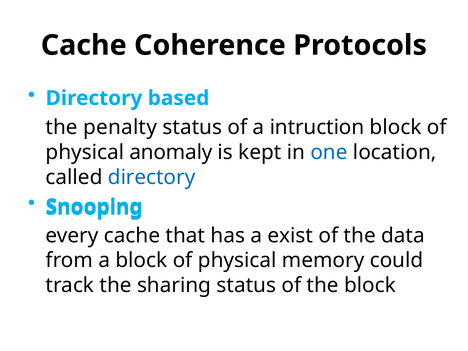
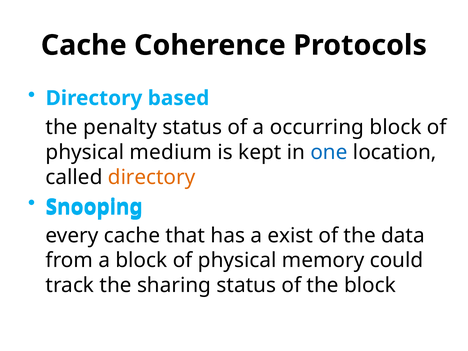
intruction: intruction -> occurring
anomaly: anomaly -> medium
directory at (152, 177) colour: blue -> orange
